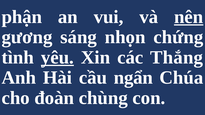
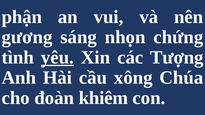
nên underline: present -> none
Thắng: Thắng -> Tượng
ngẩn: ngẩn -> xông
chùng: chùng -> khiêm
